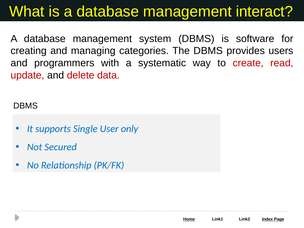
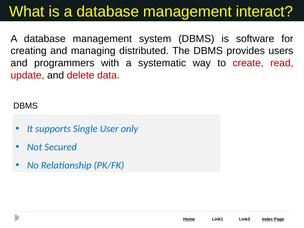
categories: categories -> distributed
